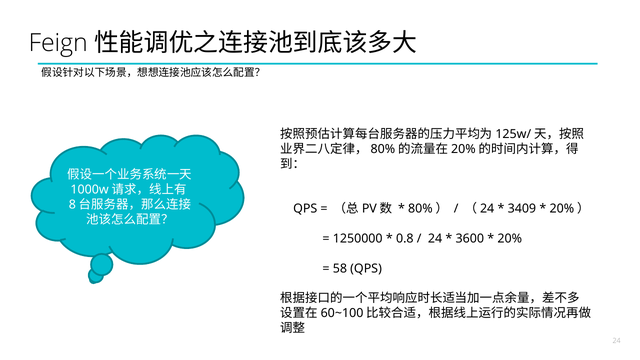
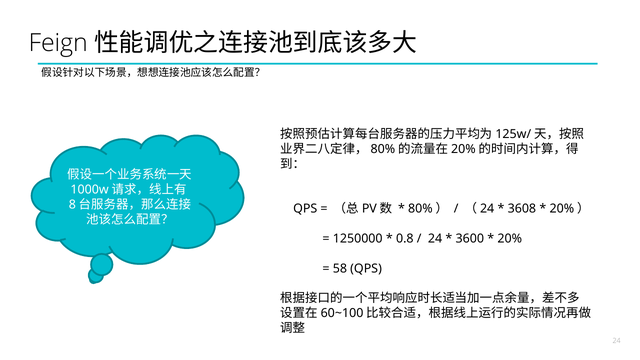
3409: 3409 -> 3608
